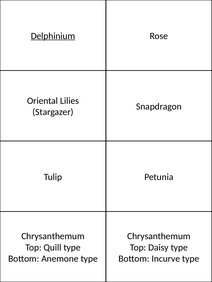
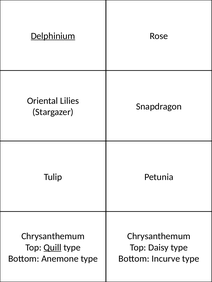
Quill underline: none -> present
